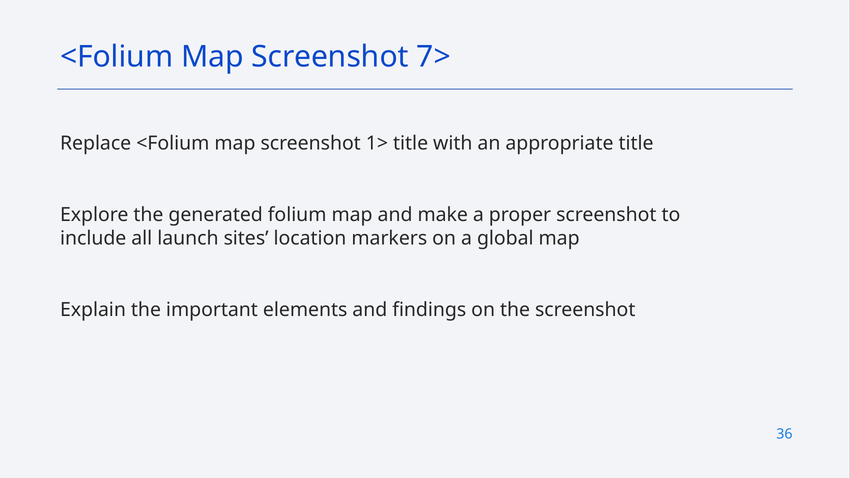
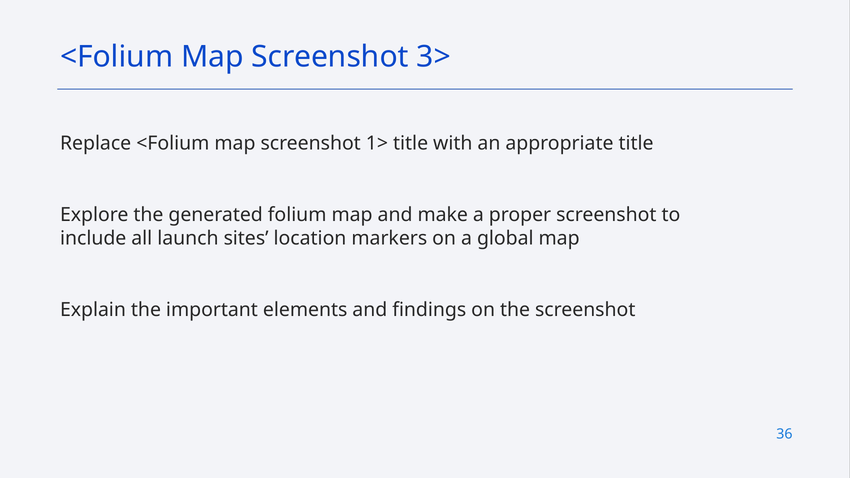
7>: 7> -> 3>
